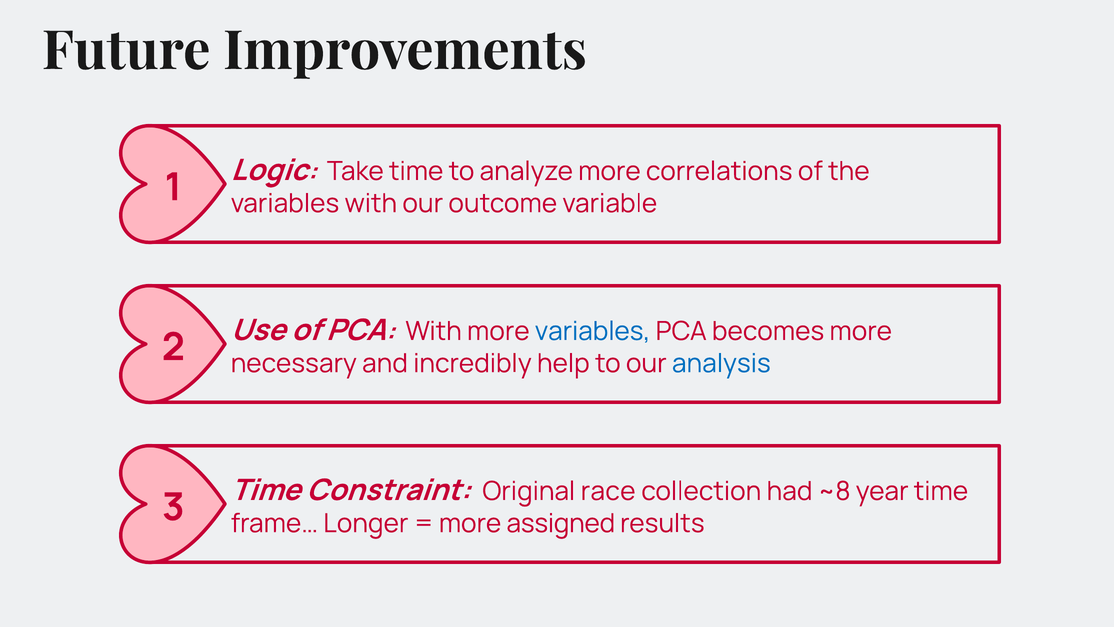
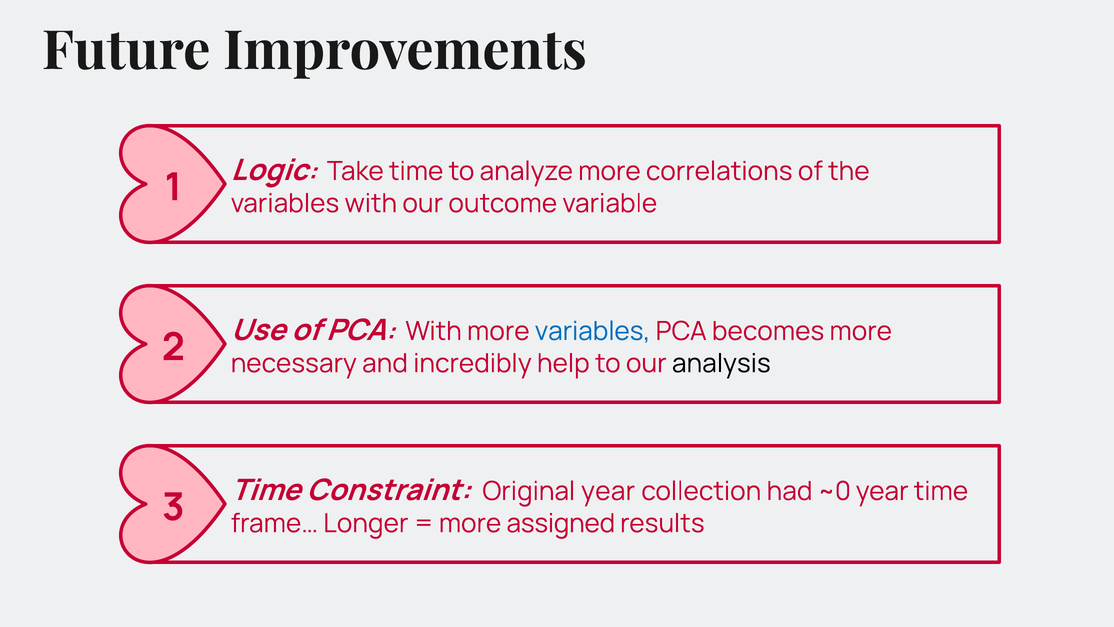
analysis colour: blue -> black
Original race: race -> year
~8: ~8 -> ~0
